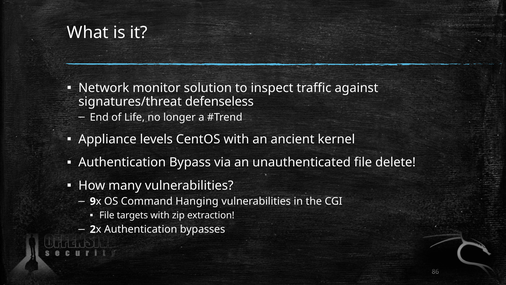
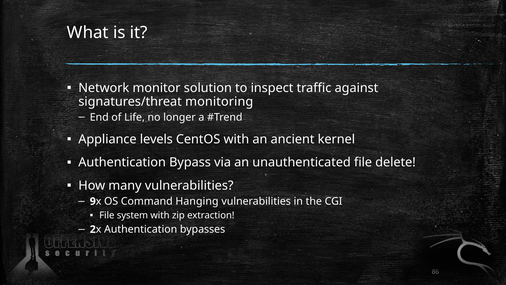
defenseless: defenseless -> monitoring
targets: targets -> system
